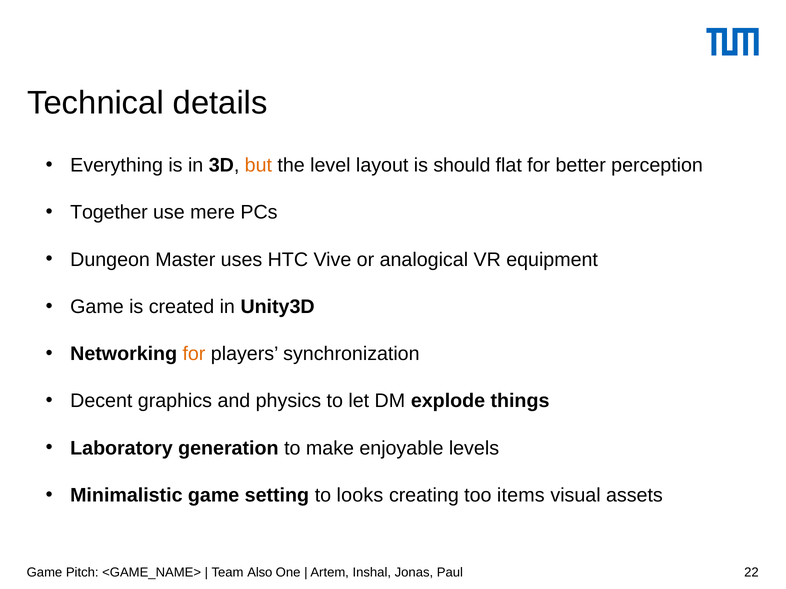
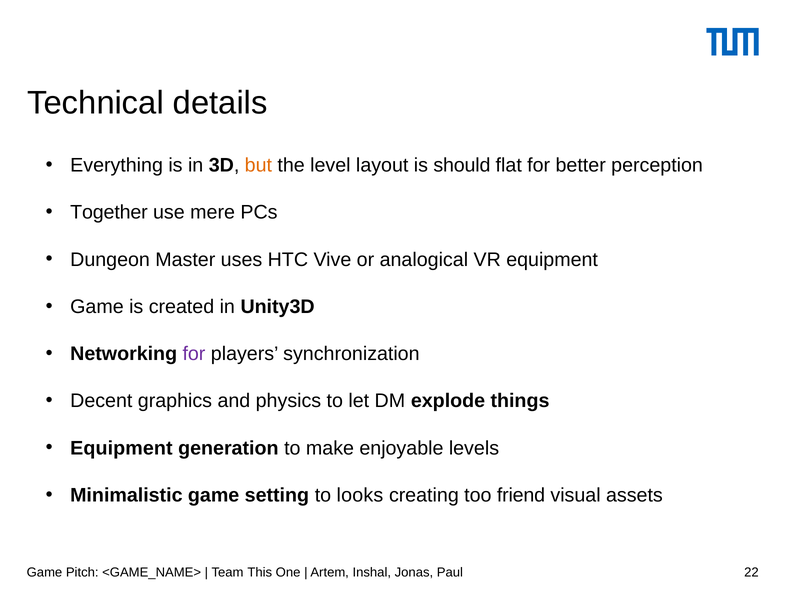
for at (194, 354) colour: orange -> purple
Laboratory at (121, 448): Laboratory -> Equipment
items: items -> friend
Also: Also -> This
